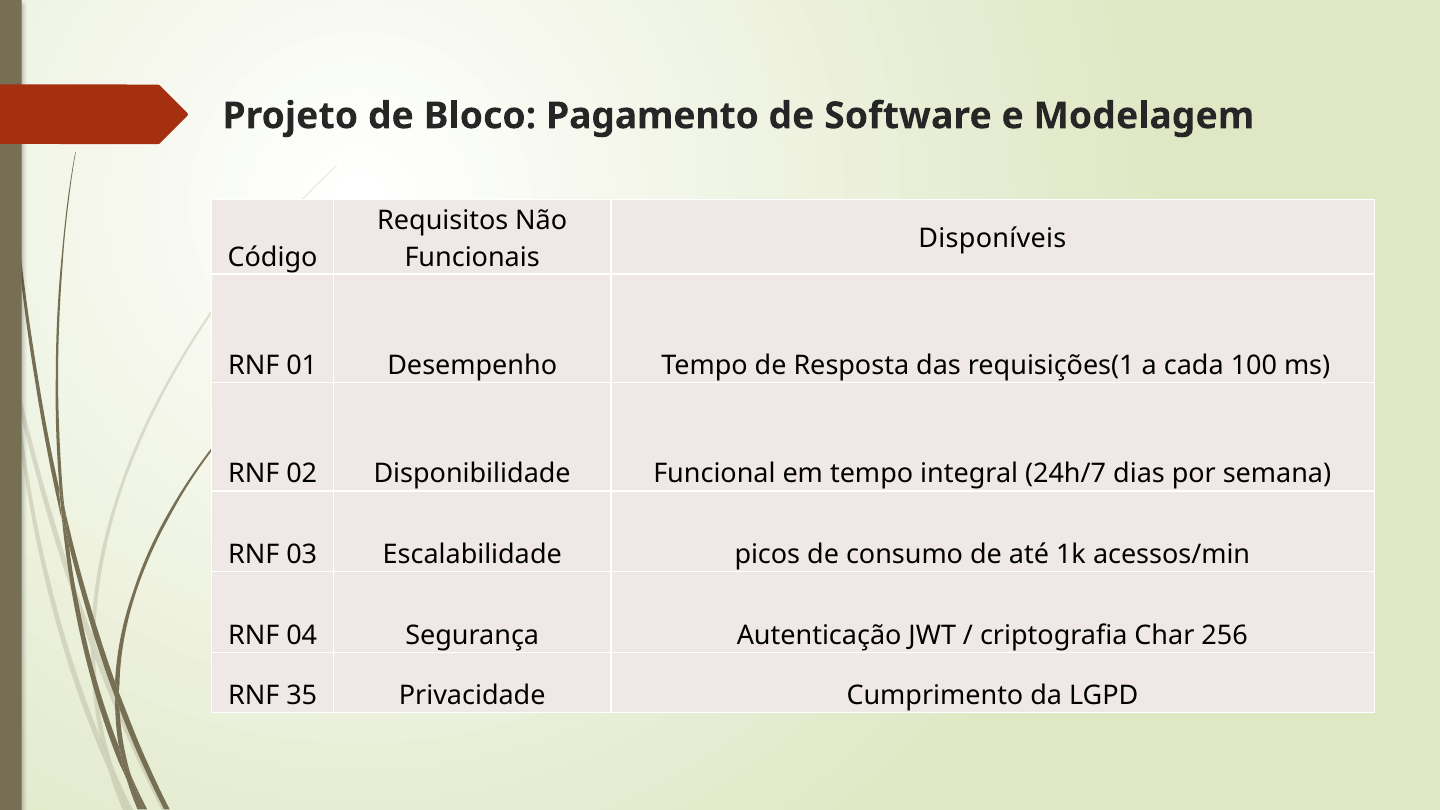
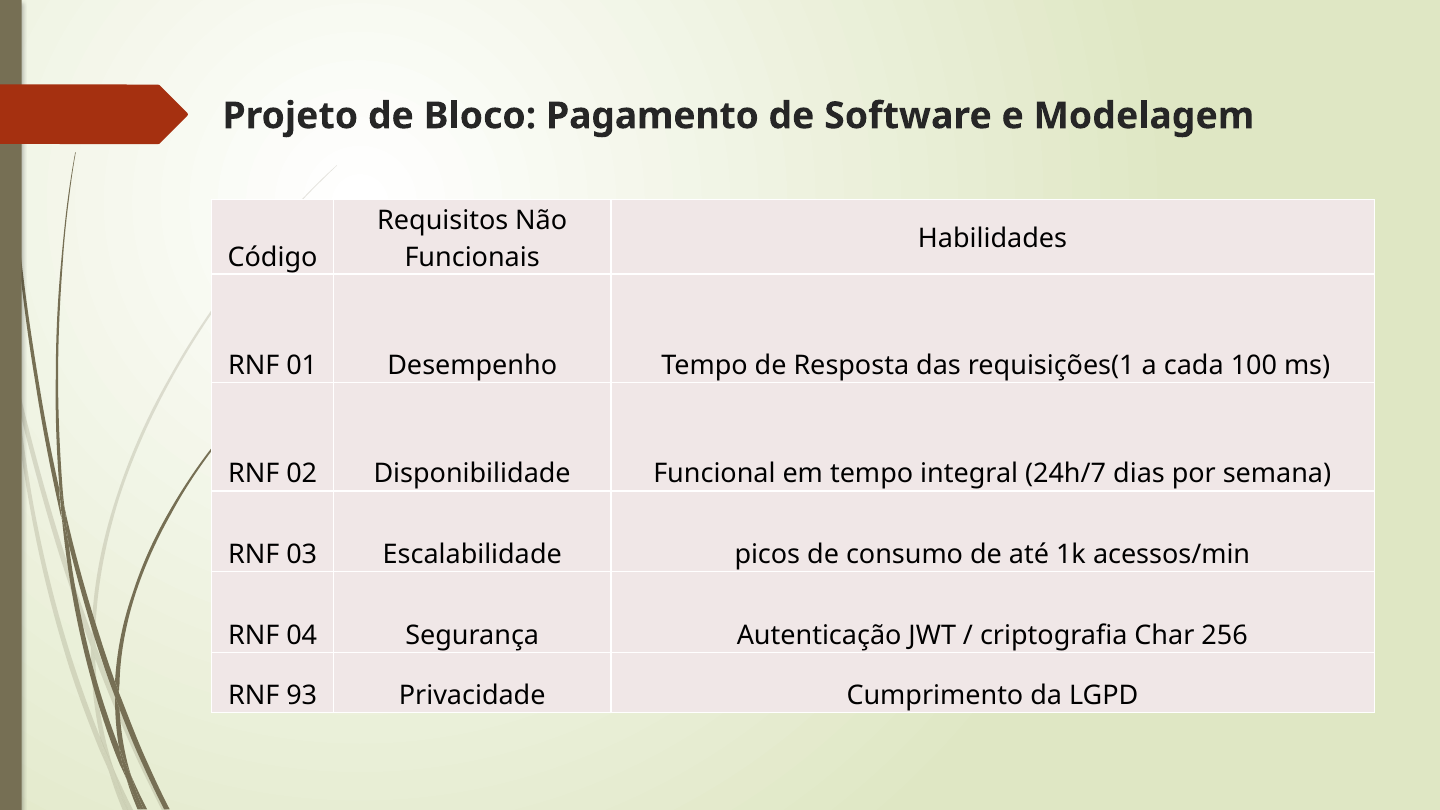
Disponíveis: Disponíveis -> Habilidades
35: 35 -> 93
